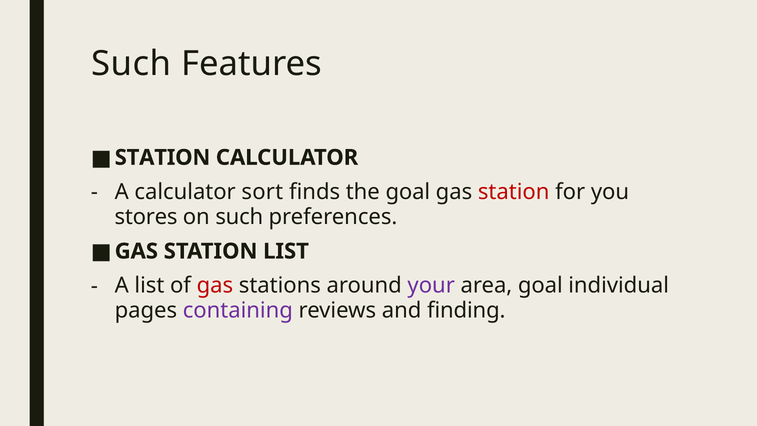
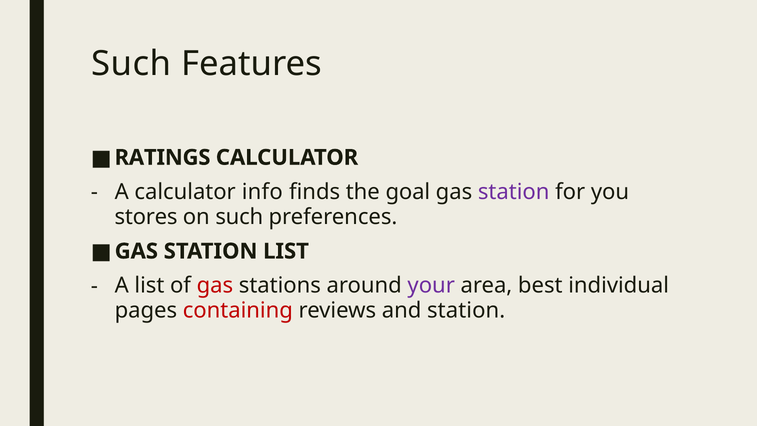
STATION at (163, 157): STATION -> RATINGS
sort: sort -> info
station at (514, 192) colour: red -> purple
area goal: goal -> best
containing colour: purple -> red
and finding: finding -> station
